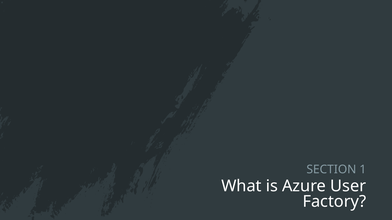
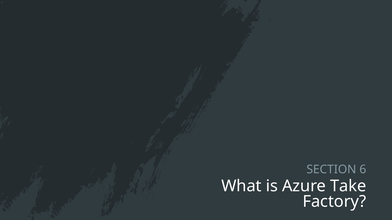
1: 1 -> 6
User: User -> Take
